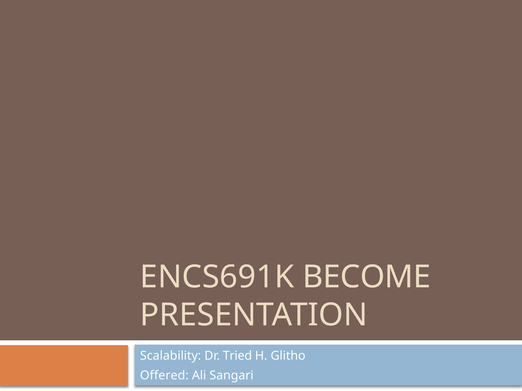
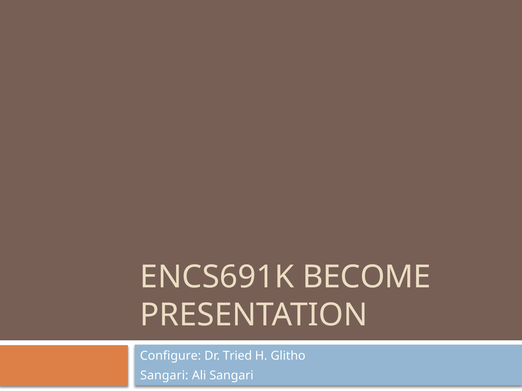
Scalability: Scalability -> Configure
Offered at (164, 376): Offered -> Sangari
